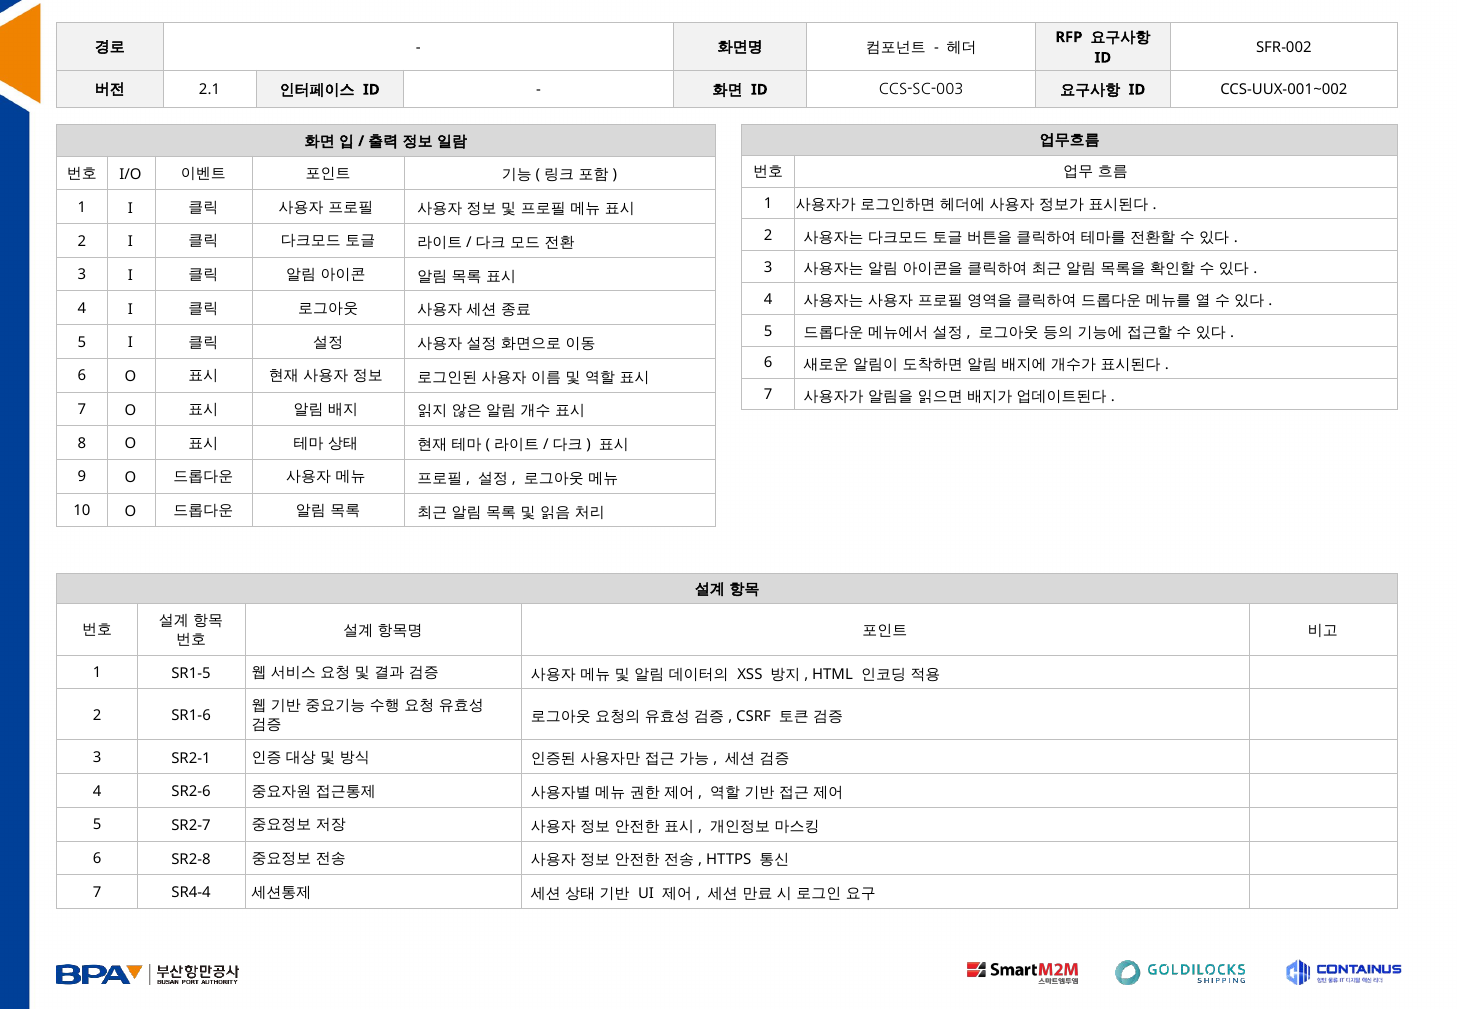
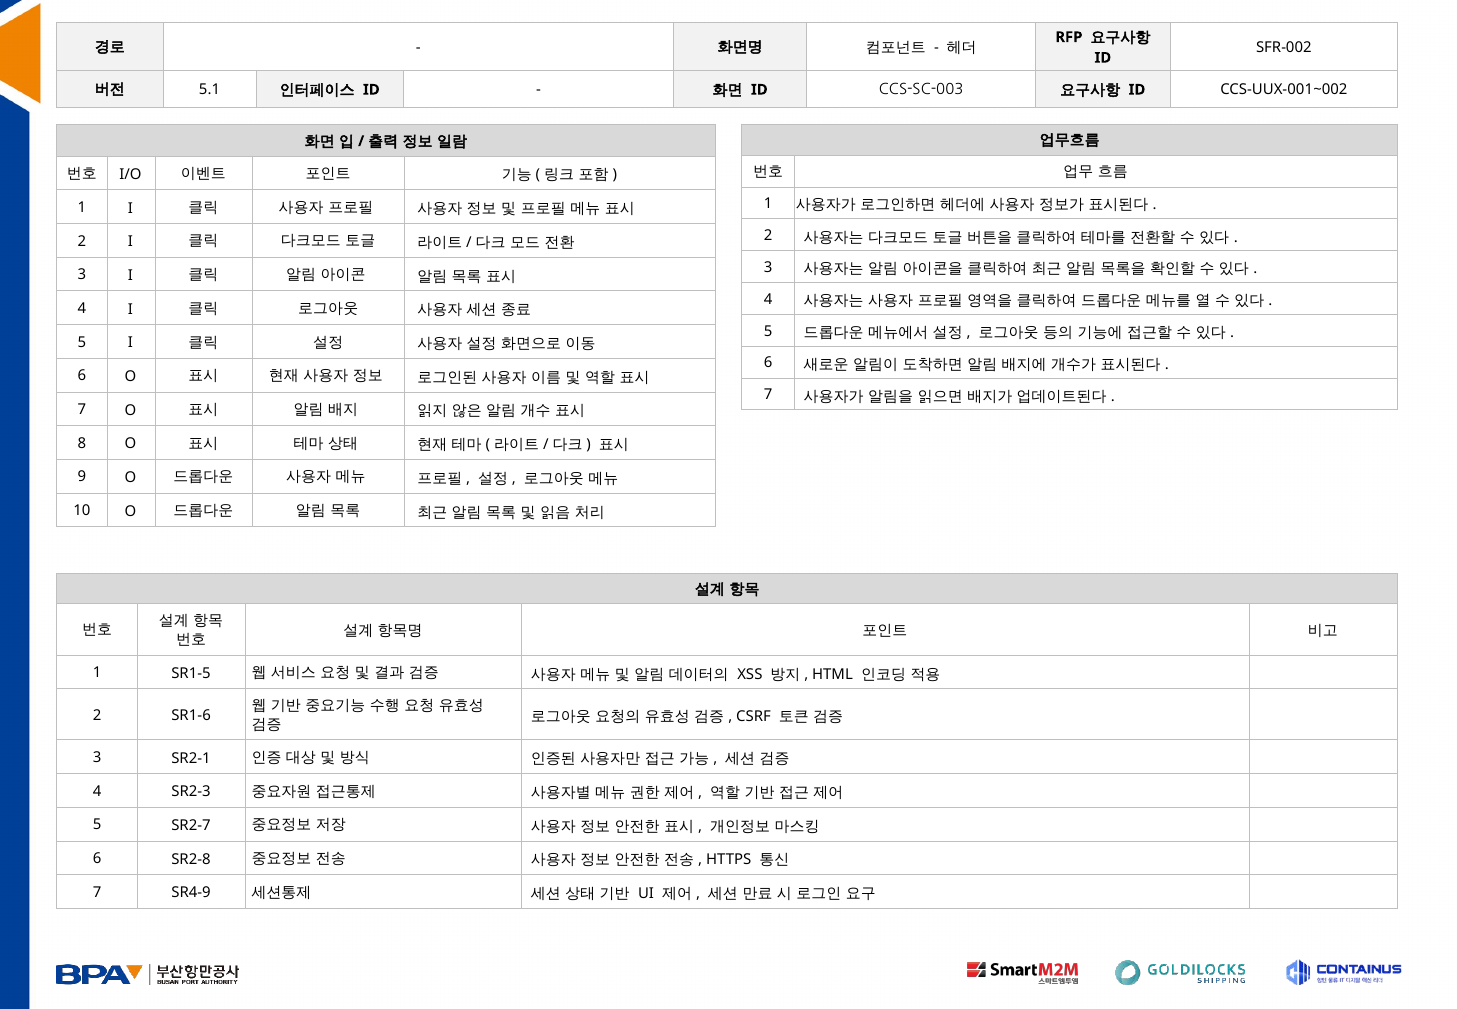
2.1: 2.1 -> 5.1
SR2-6: SR2-6 -> SR2-3
SR4-4: SR4-4 -> SR4-9
